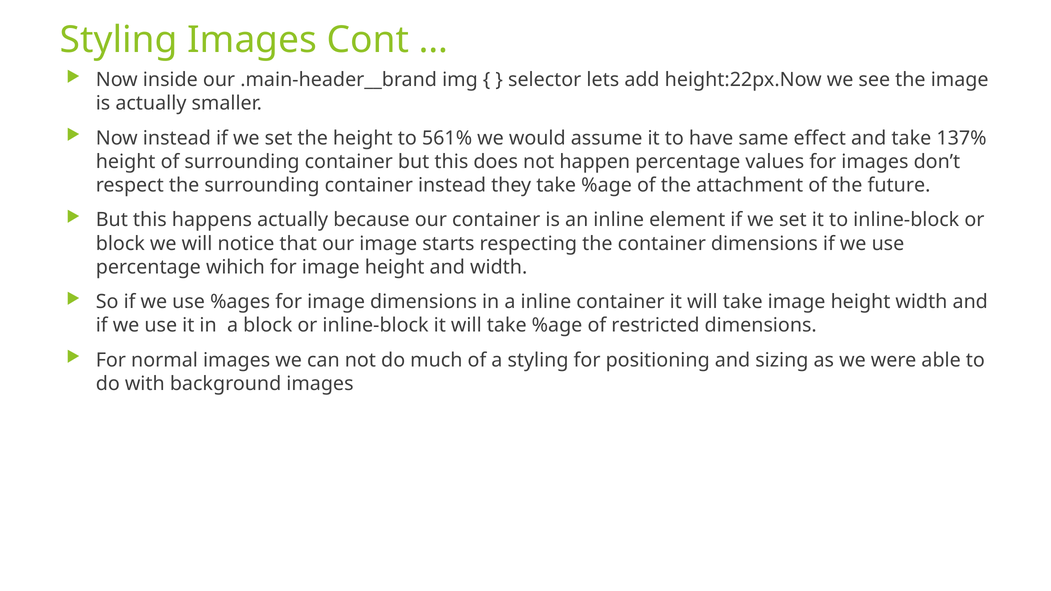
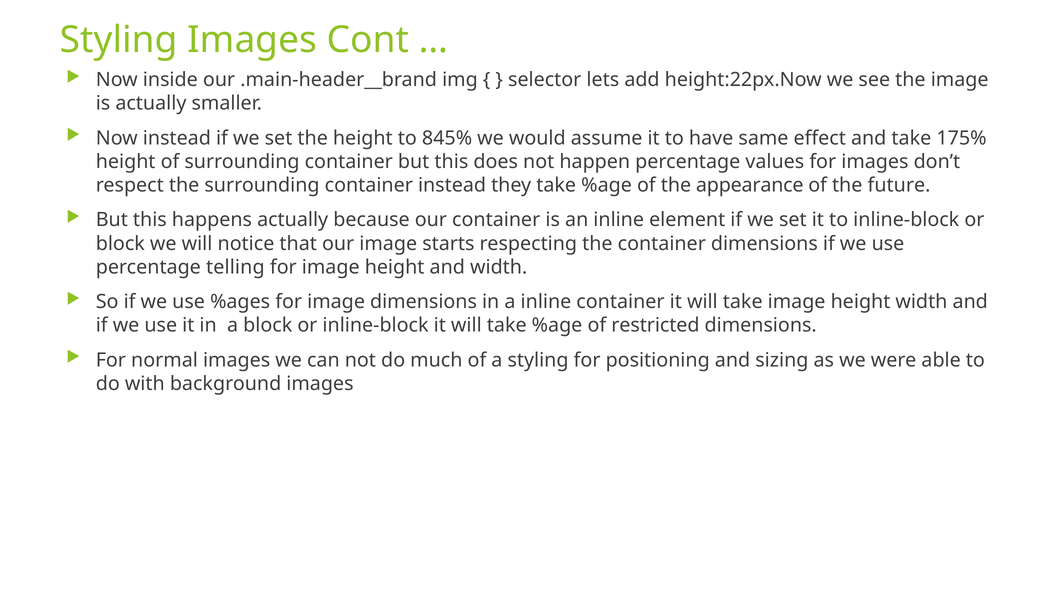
561%: 561% -> 845%
137%: 137% -> 175%
attachment: attachment -> appearance
wihich: wihich -> telling
